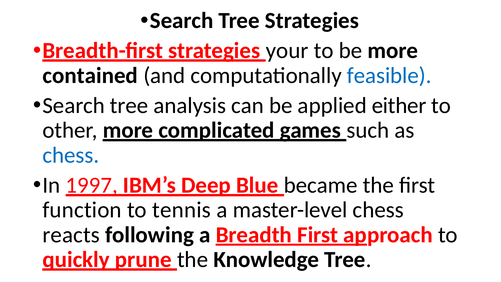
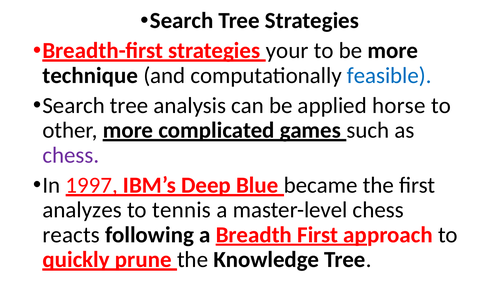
contained: contained -> technique
either: either -> horse
chess at (71, 155) colour: blue -> purple
function: function -> analyzes
